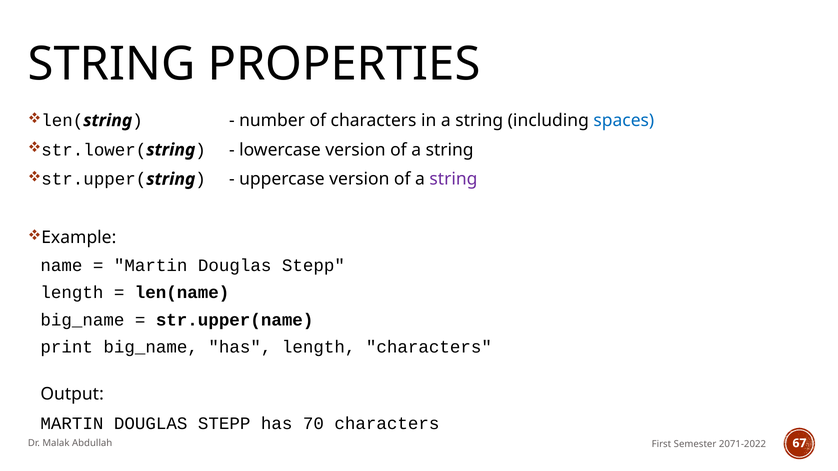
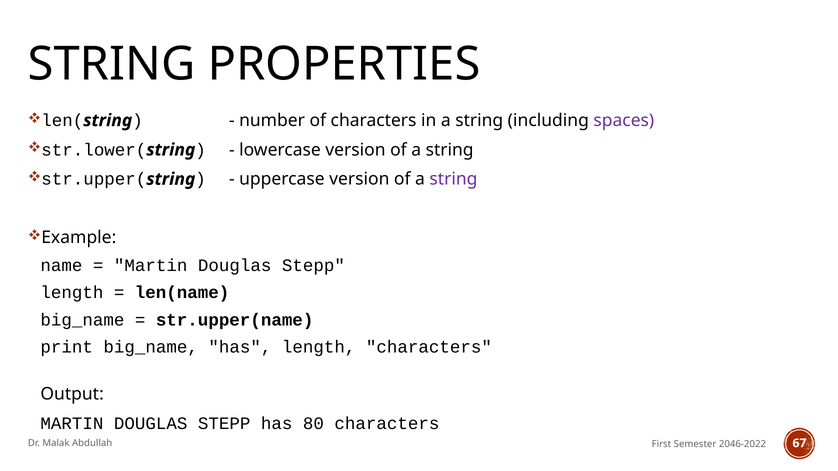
spaces colour: blue -> purple
70: 70 -> 80
2071-2022: 2071-2022 -> 2046-2022
